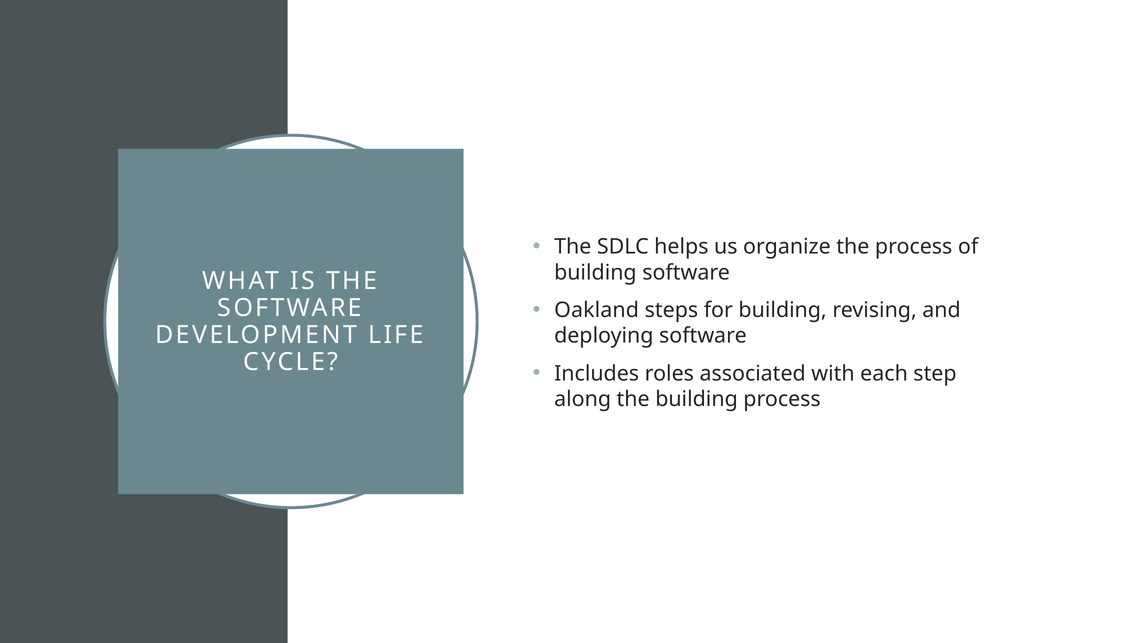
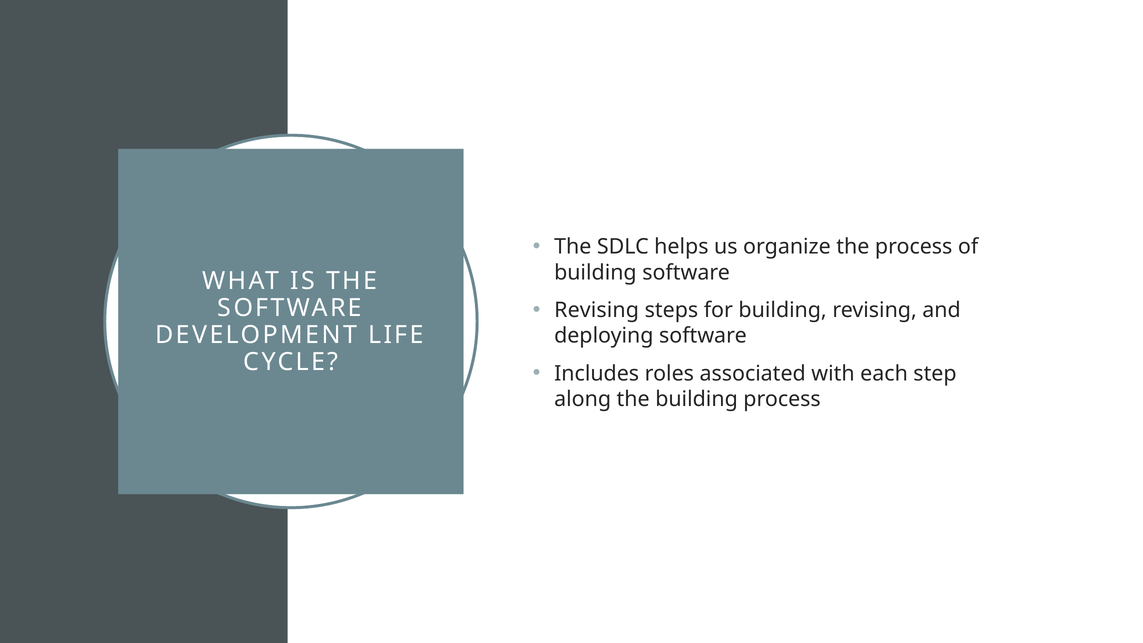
Oakland at (597, 310): Oakland -> Revising
